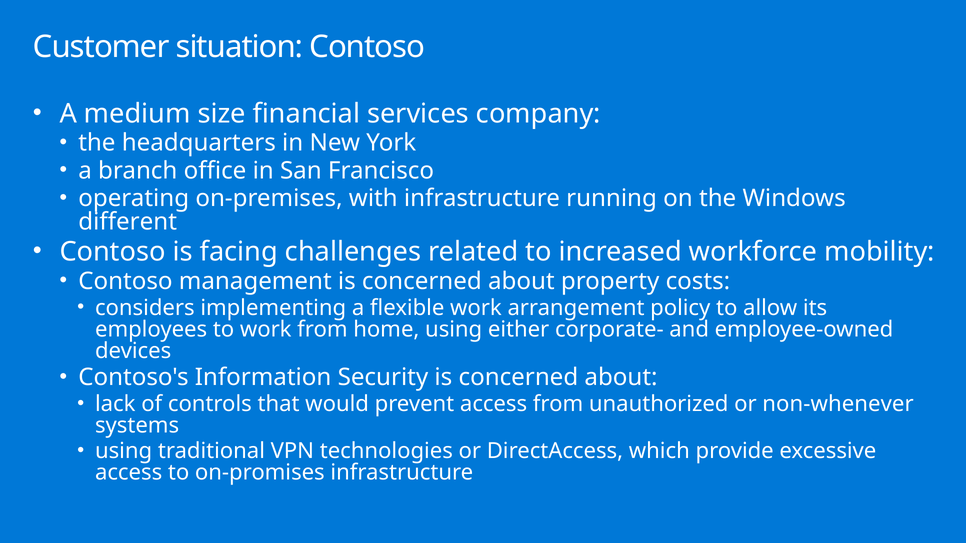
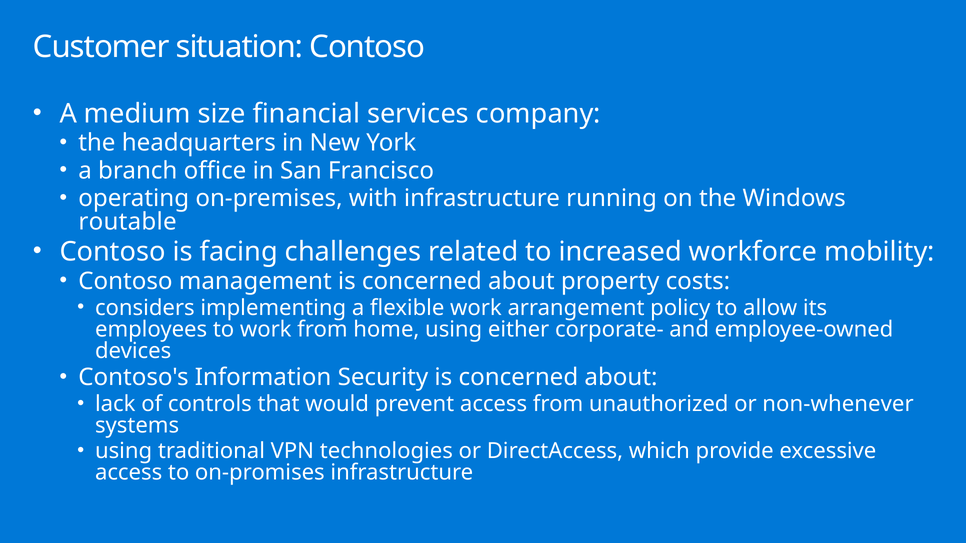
different: different -> routable
